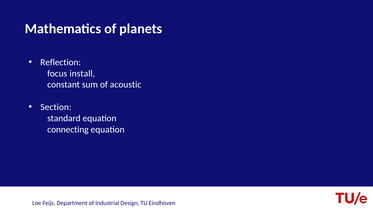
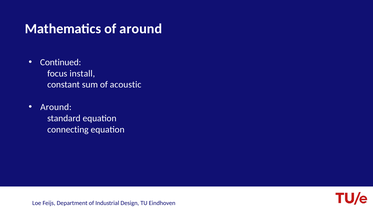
of planets: planets -> around
Reflection: Reflection -> Continued
Section at (56, 107): Section -> Around
